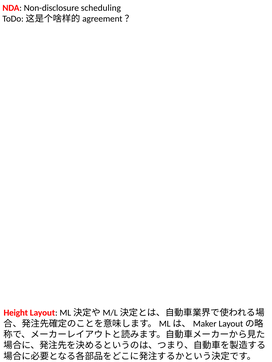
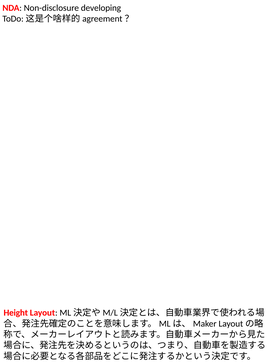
scheduling: scheduling -> developing
